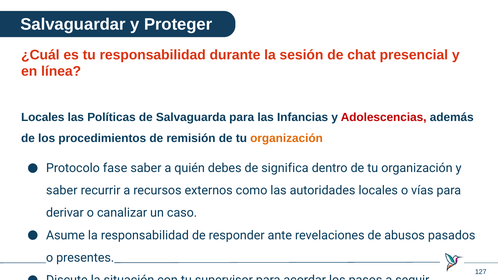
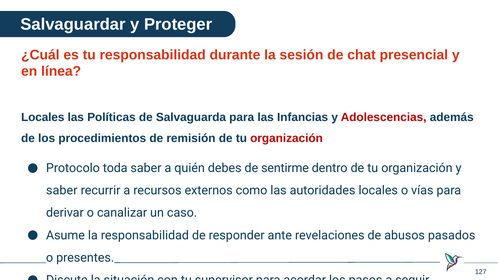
organización at (287, 138) colour: orange -> red
fase: fase -> toda
significa: significa -> sentirme
